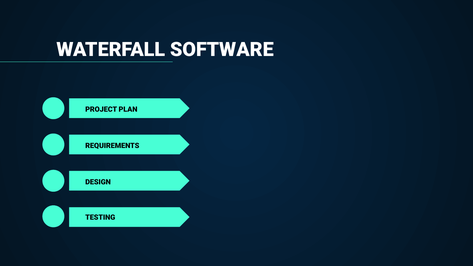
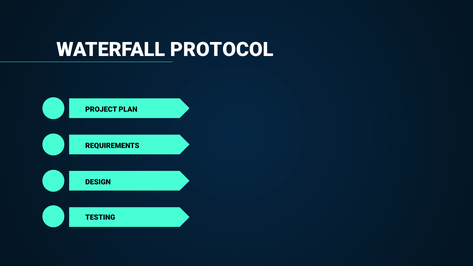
SOFTWARE: SOFTWARE -> PROTOCOL
